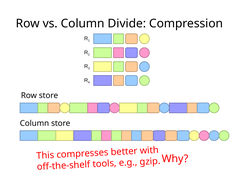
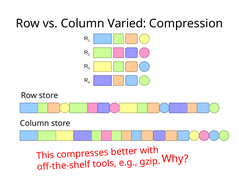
Divide: Divide -> Varied
